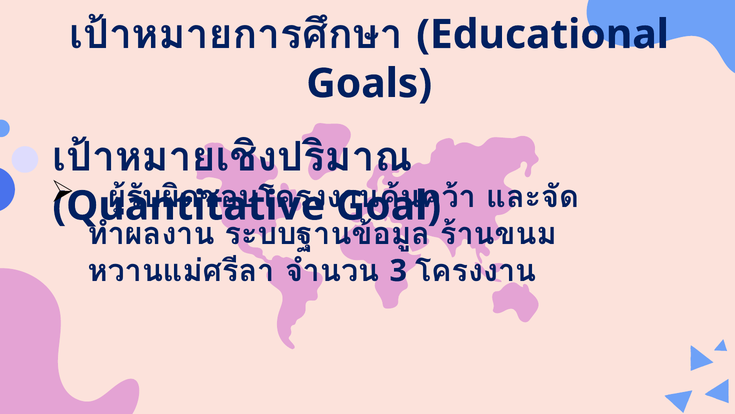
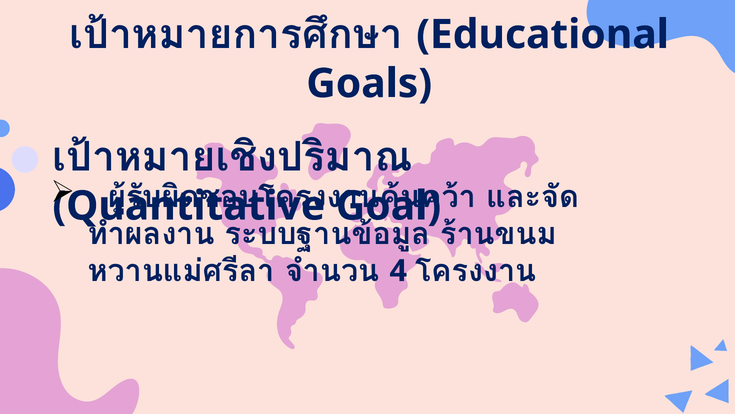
3: 3 -> 4
